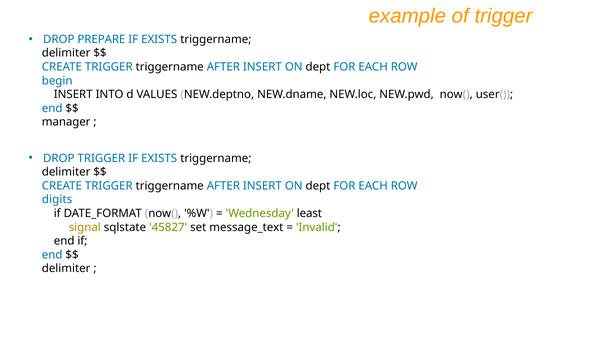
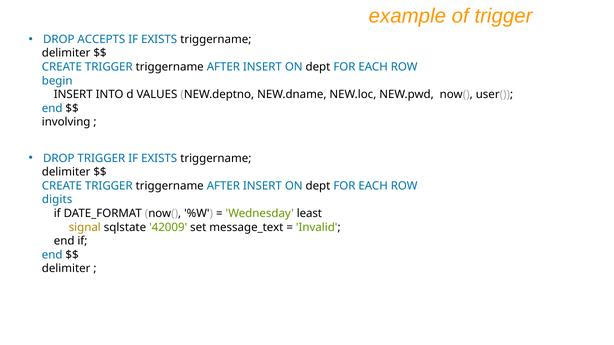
PREPARE: PREPARE -> ACCEPTS
manager: manager -> involving
45827: 45827 -> 42009
